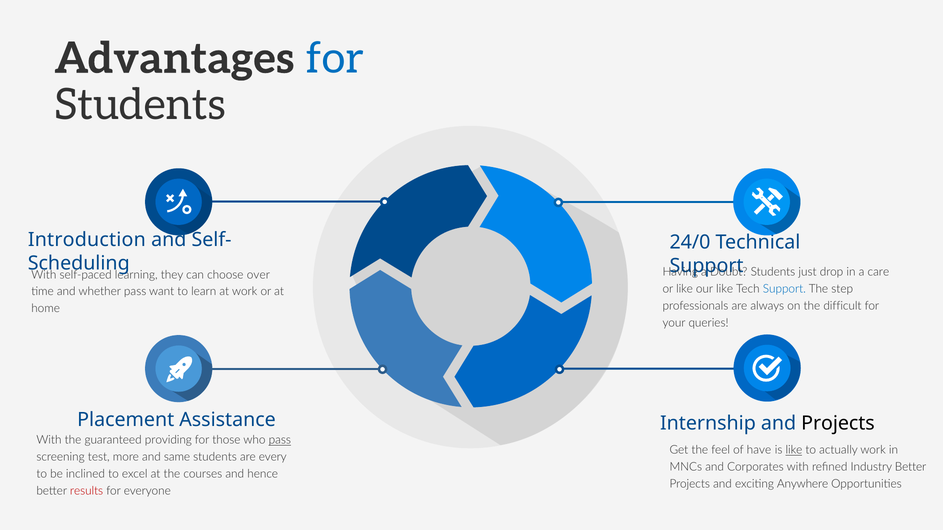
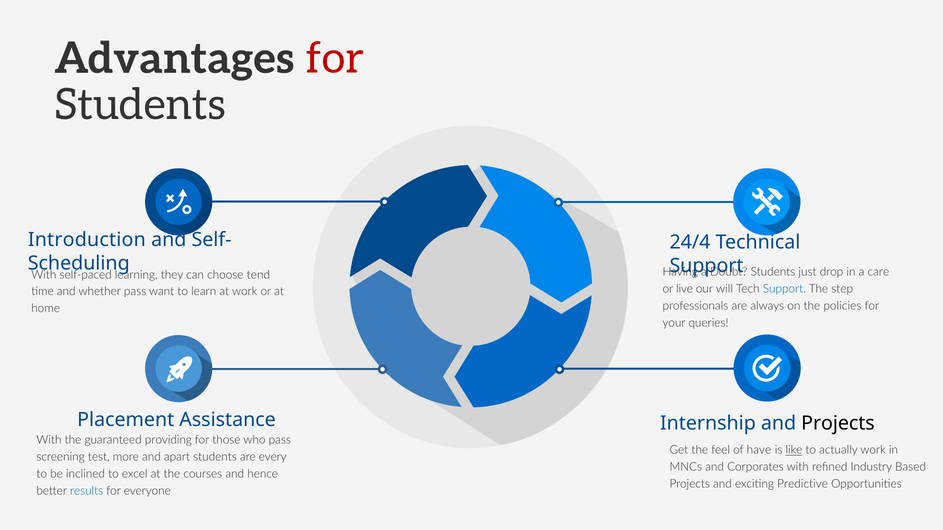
for at (335, 59) colour: blue -> red
24/0: 24/0 -> 24/4
over: over -> tend
or like: like -> live
our like: like -> will
difficult: difficult -> policies
pass at (280, 440) underline: present -> none
same: same -> apart
Industry Better: Better -> Based
Anywhere: Anywhere -> Predictive
results colour: red -> blue
